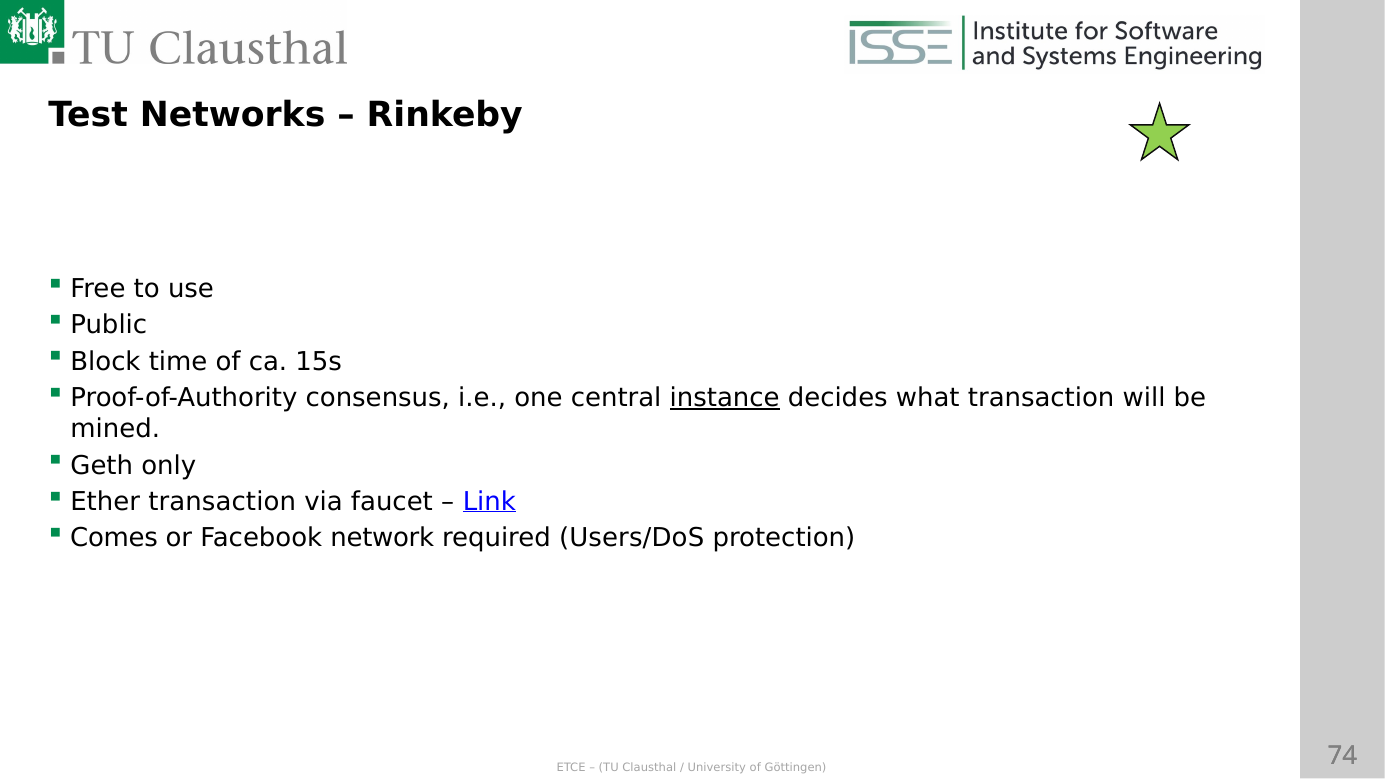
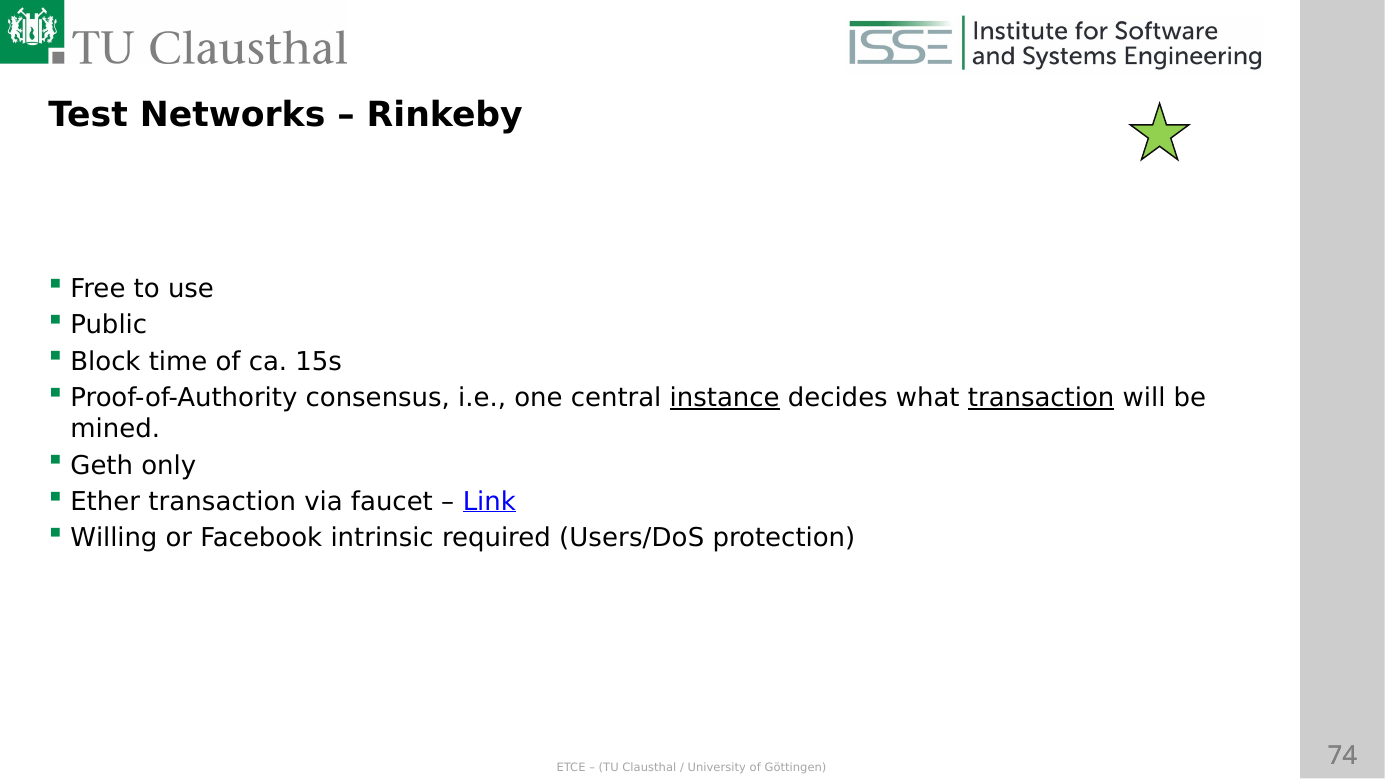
transaction at (1041, 398) underline: none -> present
Comes: Comes -> Willing
network: network -> intrinsic
